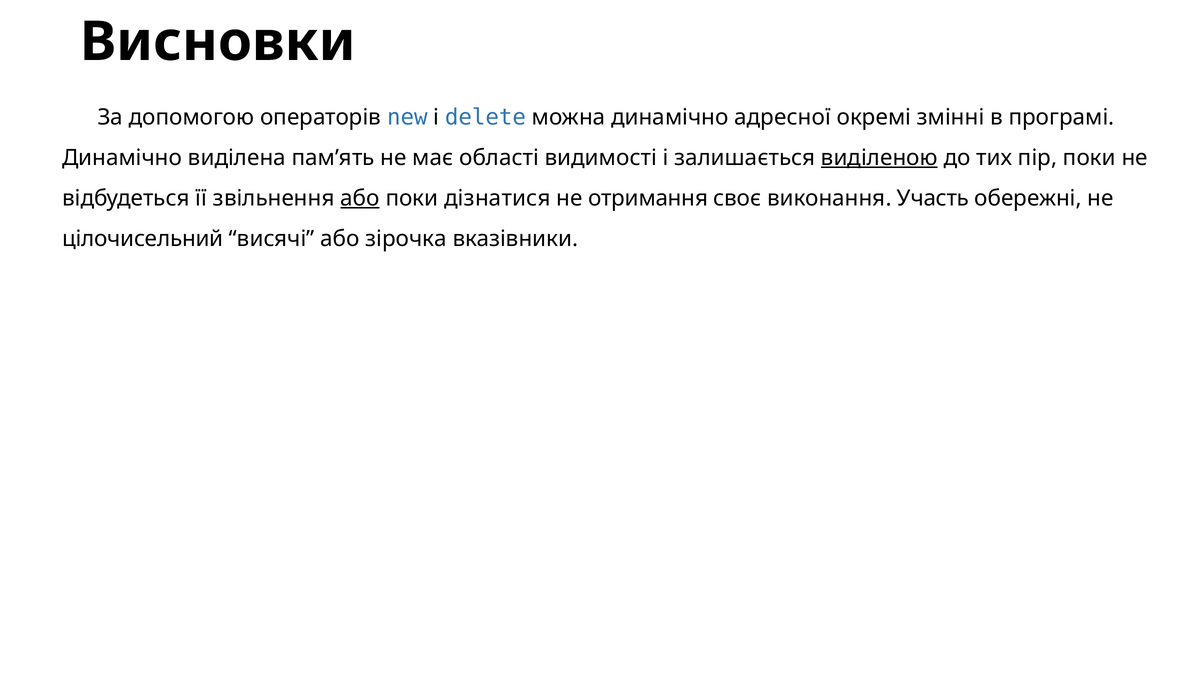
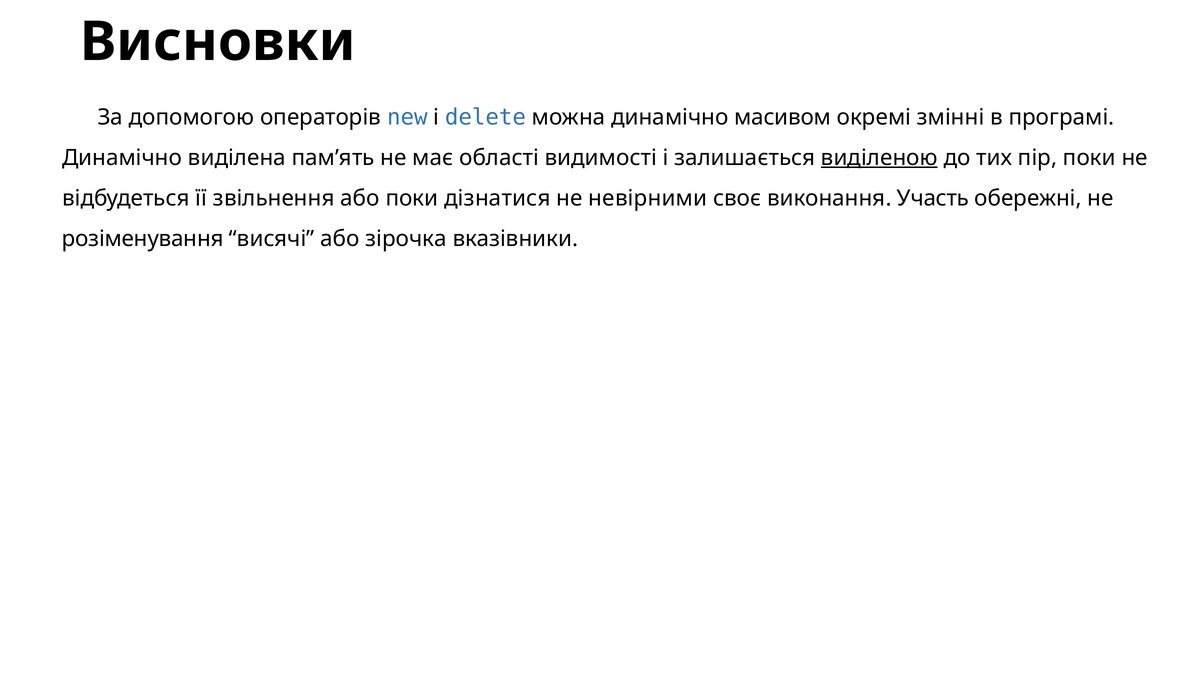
адресної: адресної -> масивом
або at (360, 198) underline: present -> none
отримання: отримання -> невірними
цілочисельний: цілочисельний -> розіменування
